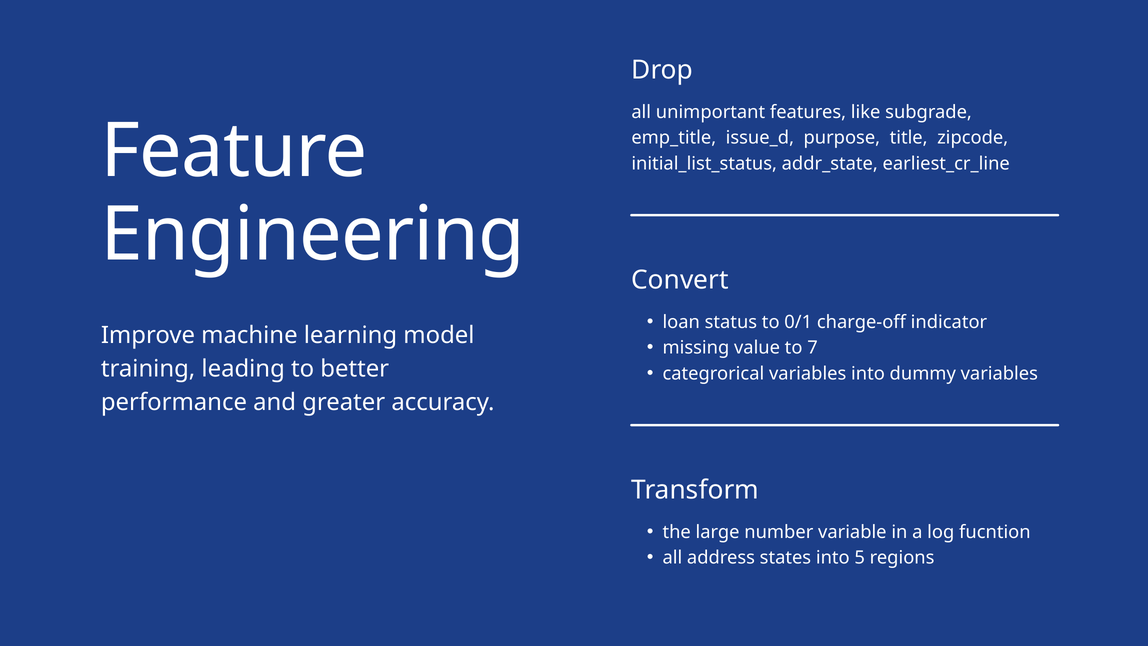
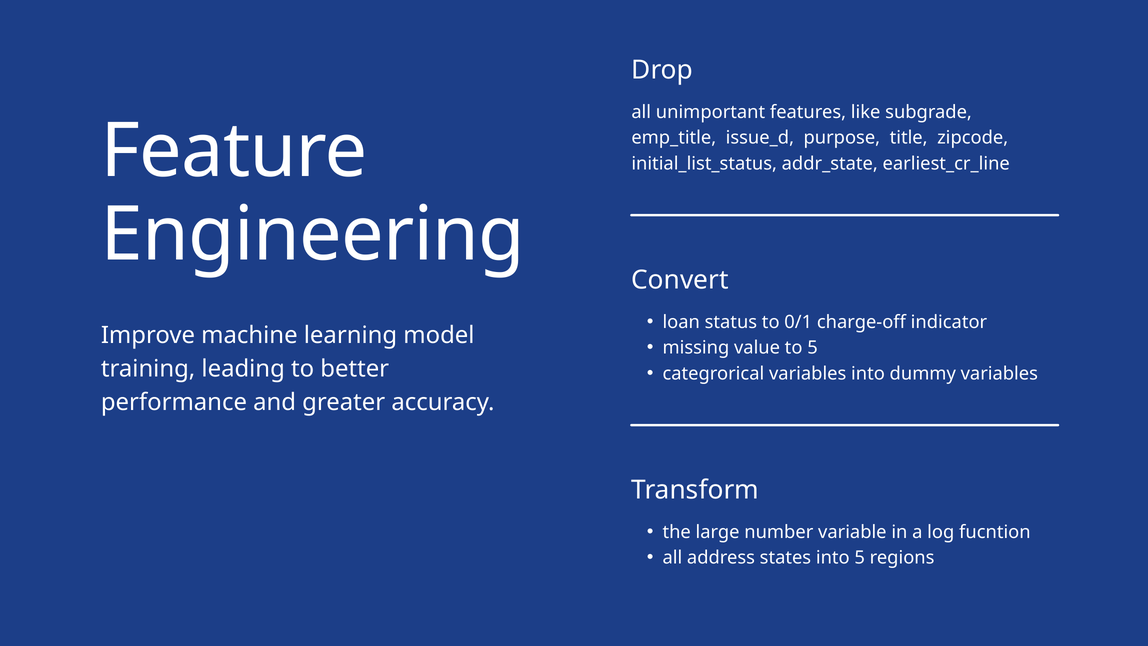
to 7: 7 -> 5
